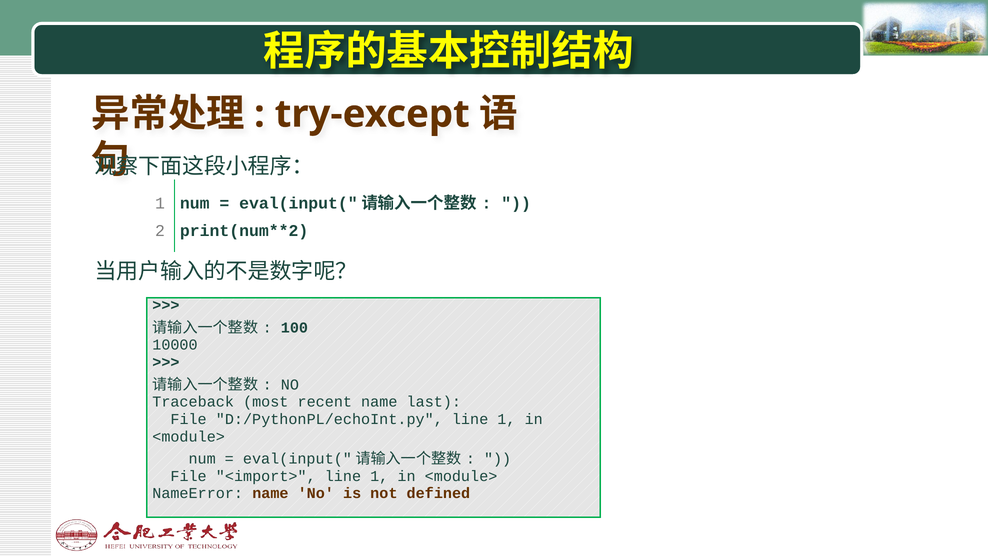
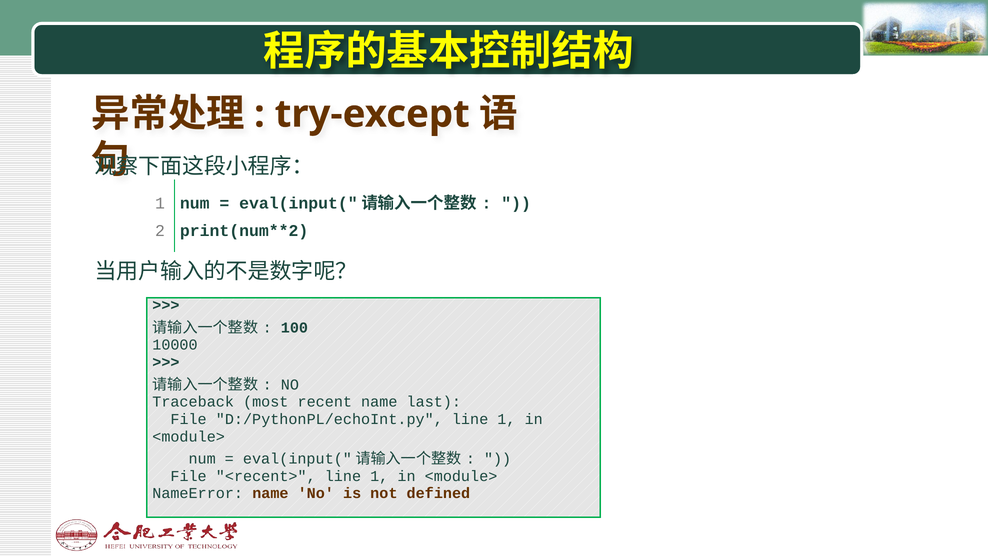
<import>: <import> -> <recent>
